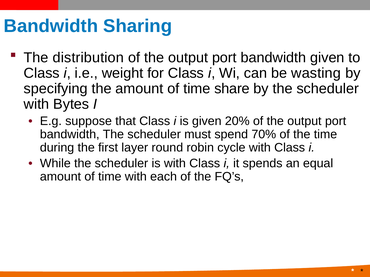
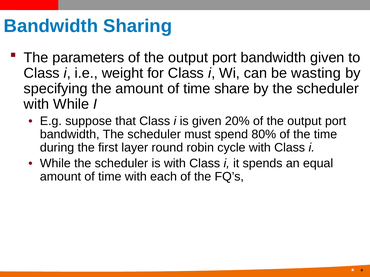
distribution: distribution -> parameters
with Bytes: Bytes -> While
70%: 70% -> 80%
